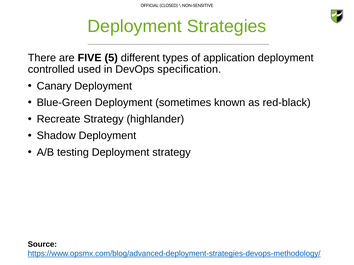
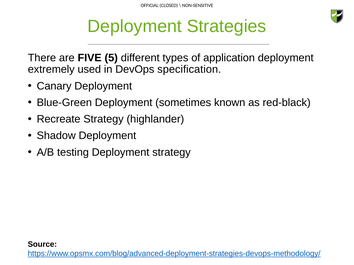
controlled: controlled -> extremely
